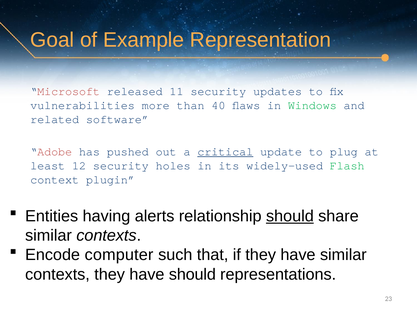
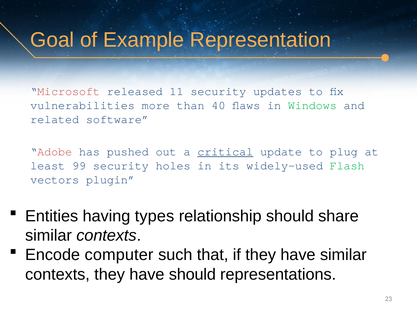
12: 12 -> 99
context: context -> vectors
alerts: alerts -> types
should at (290, 216) underline: present -> none
